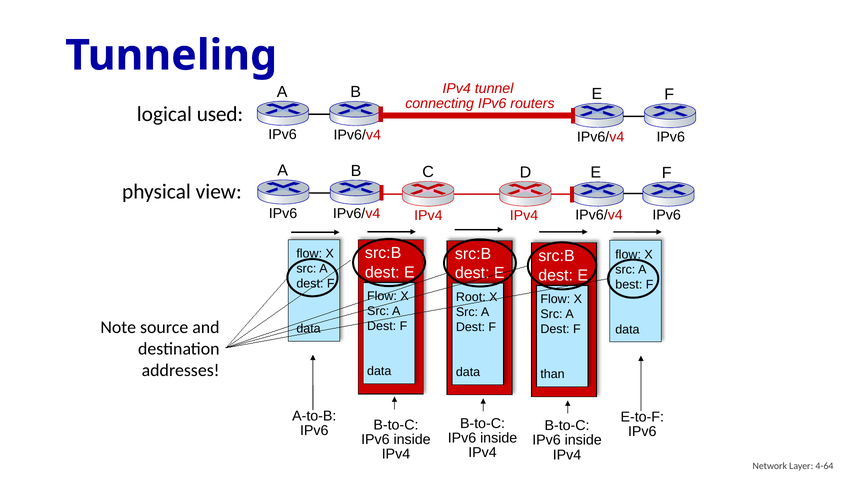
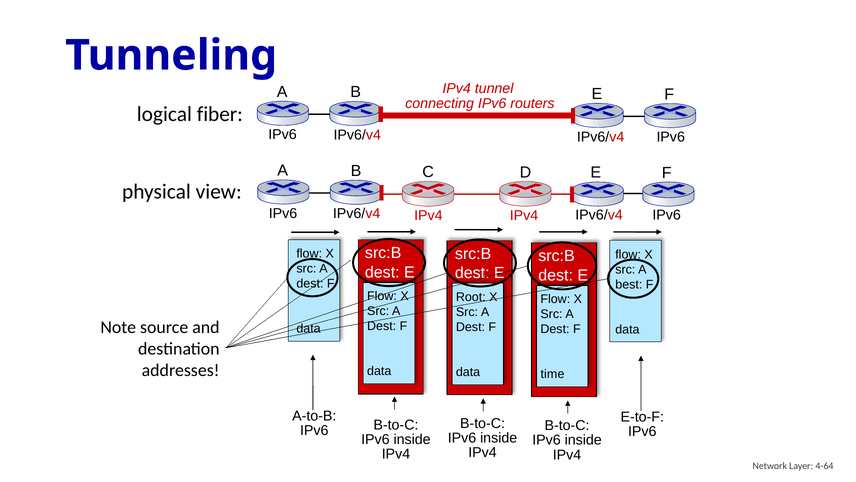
used: used -> fiber
than: than -> time
